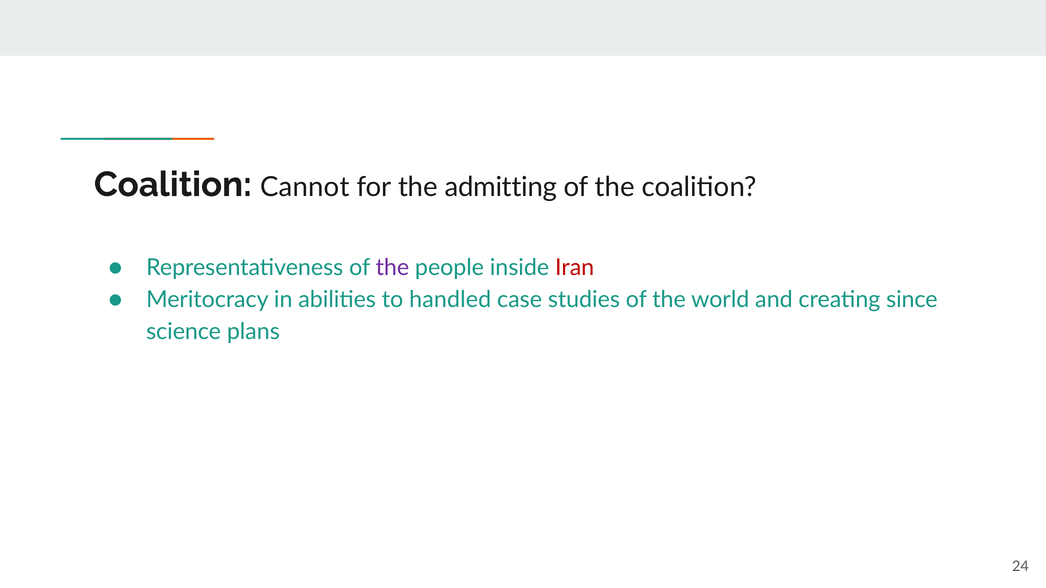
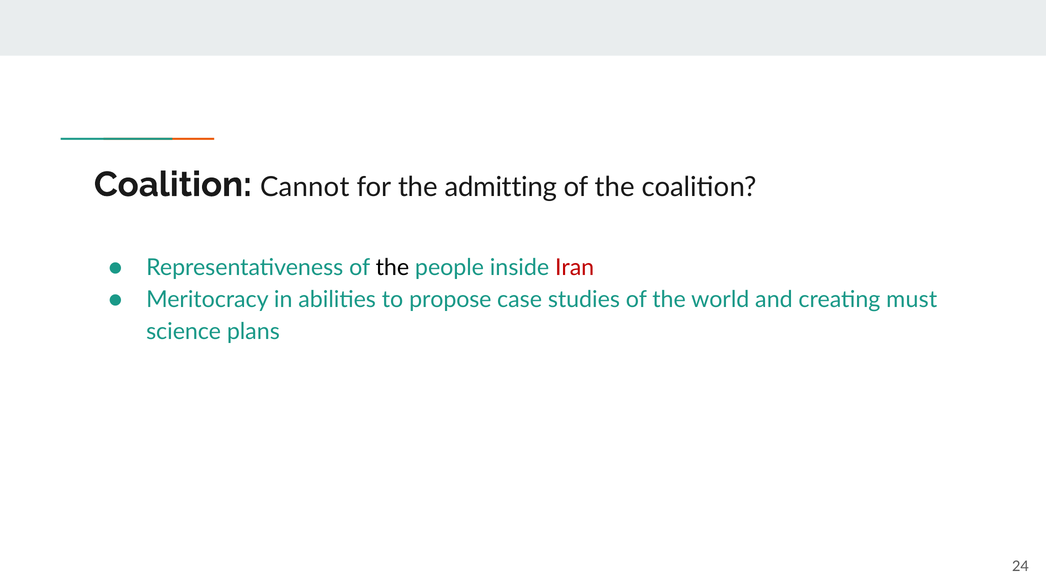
the at (392, 268) colour: purple -> black
handled: handled -> propose
since: since -> must
